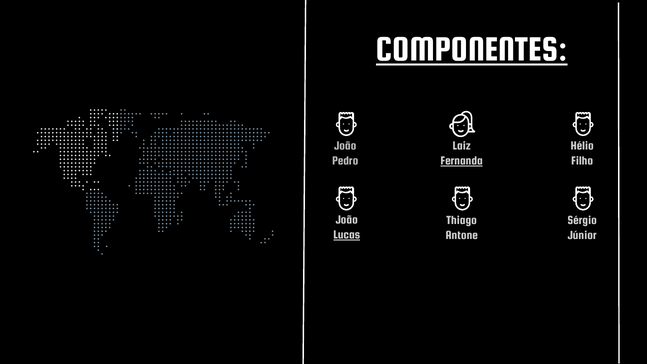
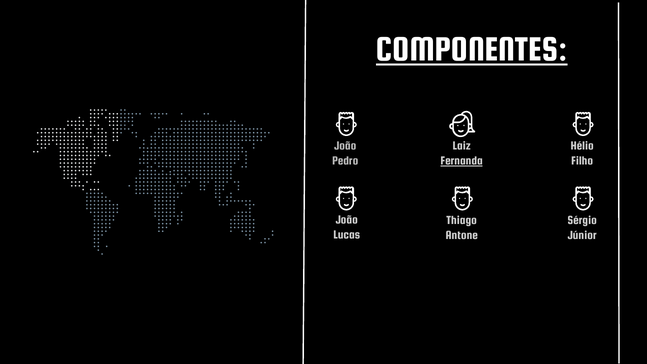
Lucas underline: present -> none
